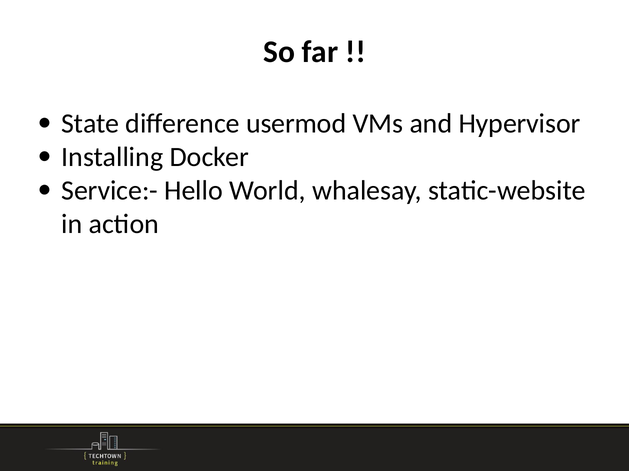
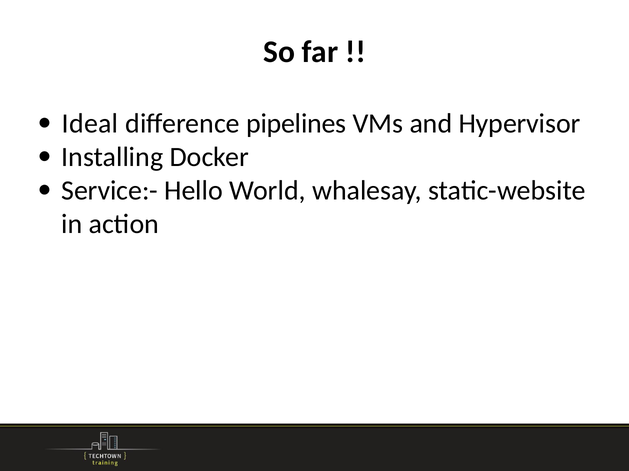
State: State -> Ideal
usermod: usermod -> pipelines
